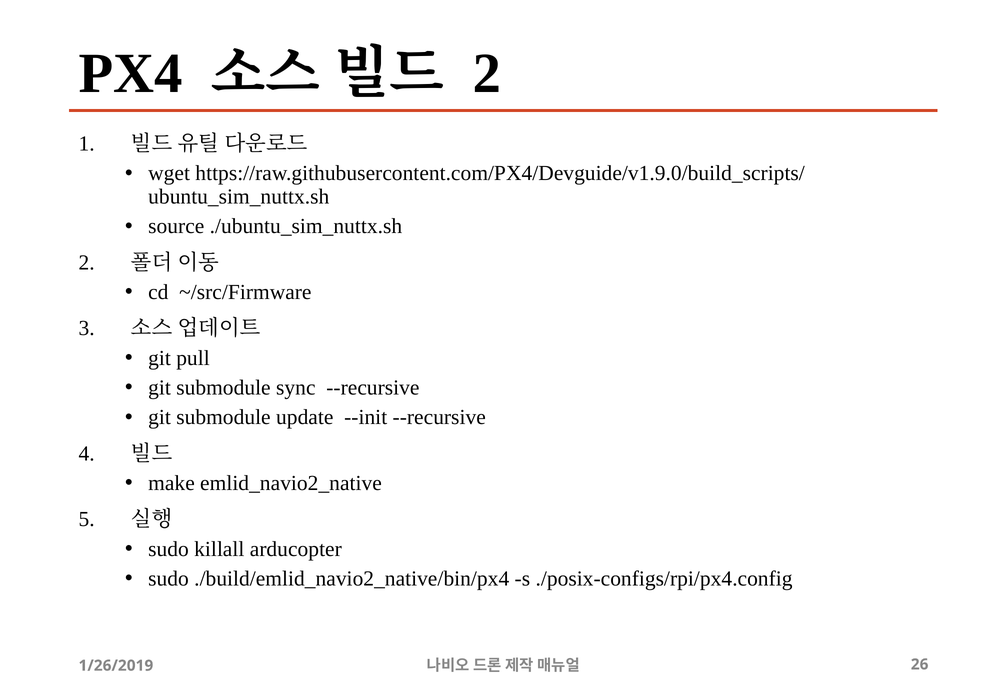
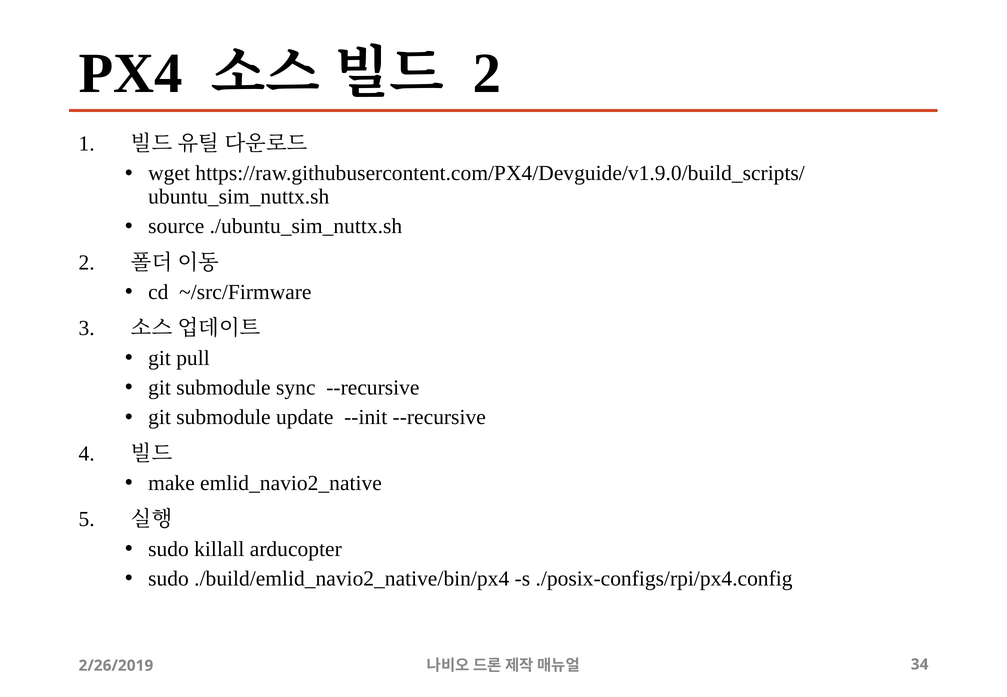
1/26/2019: 1/26/2019 -> 2/26/2019
26: 26 -> 34
